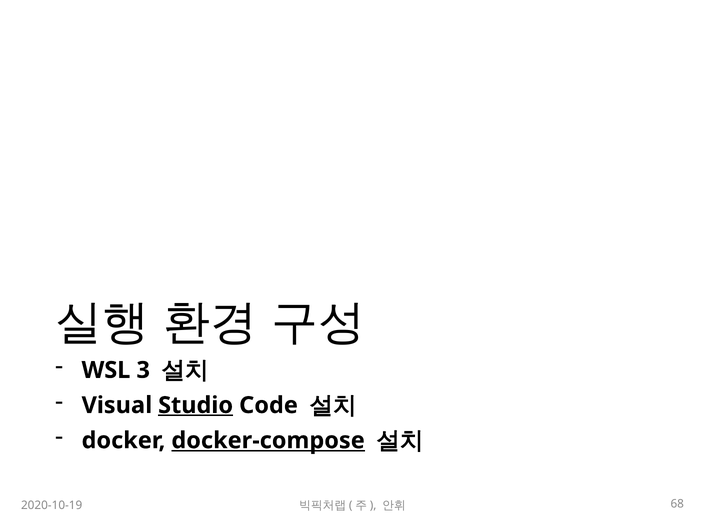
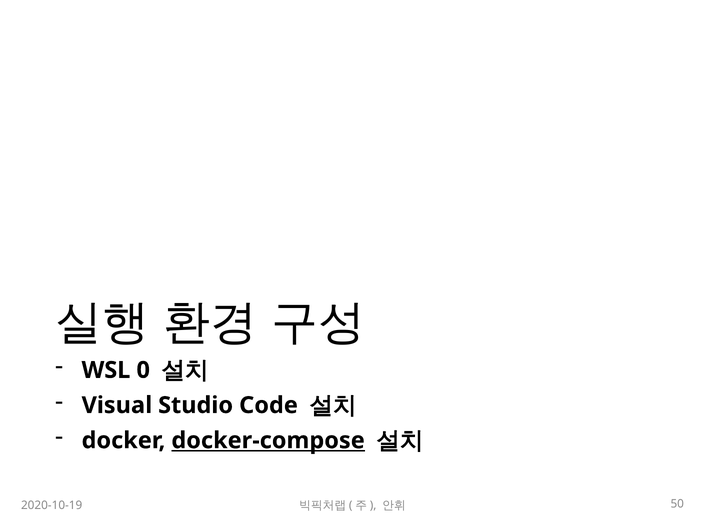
3: 3 -> 0
Studio underline: present -> none
68: 68 -> 50
